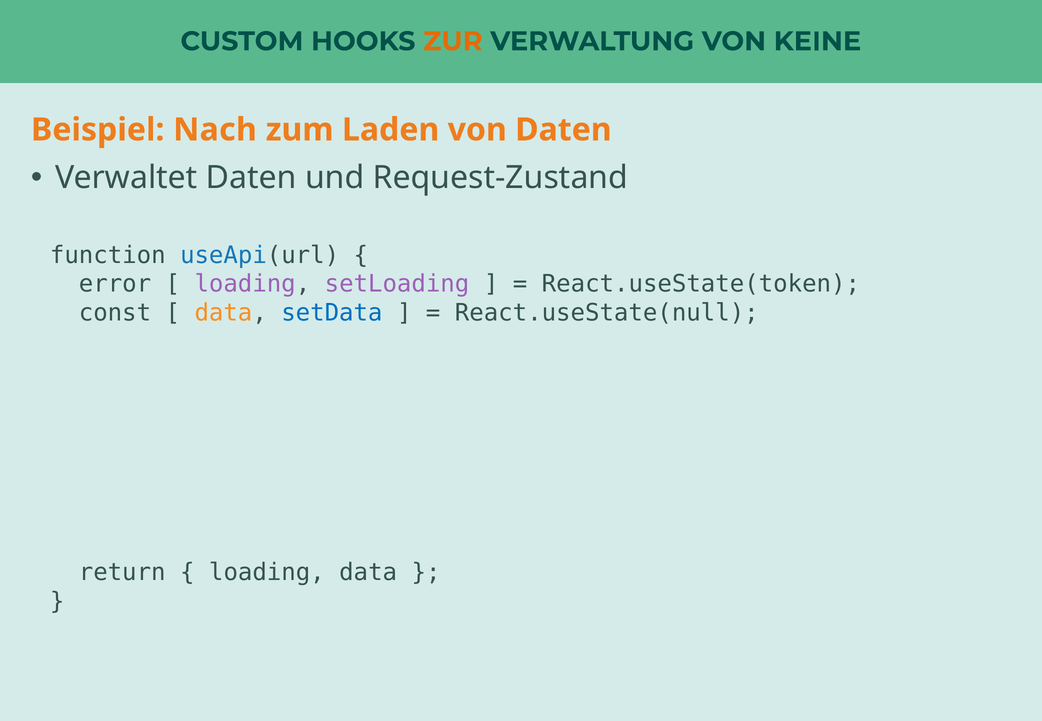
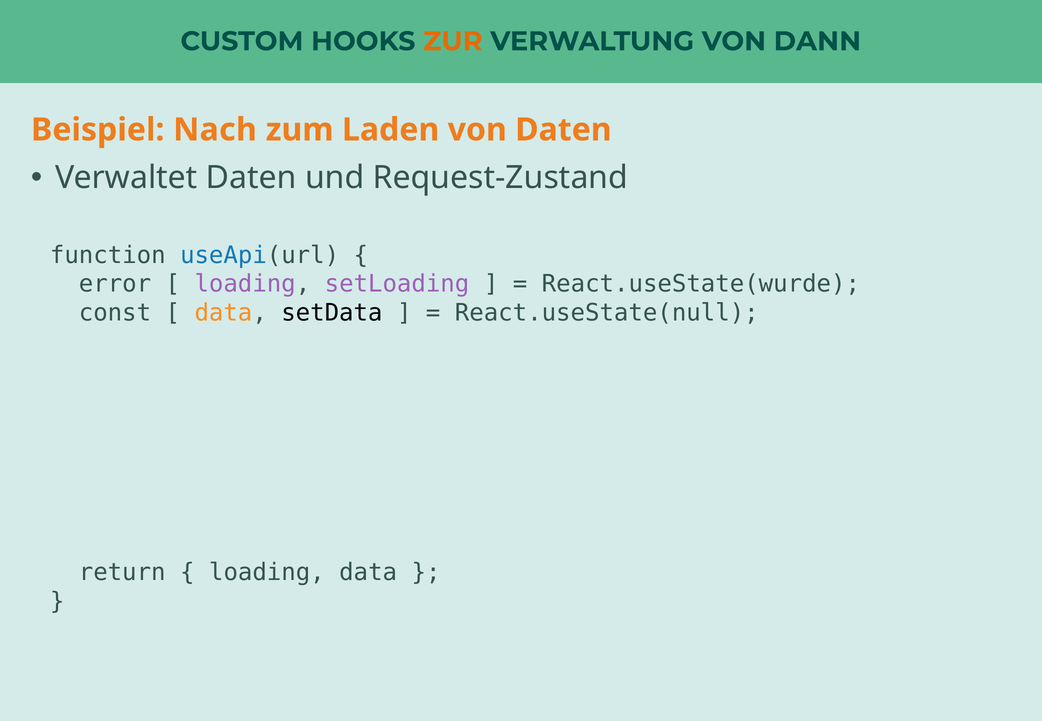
KEINE: KEINE -> DANN
React.useState(token: React.useState(token -> React.useState(wurde
setData colour: blue -> black
